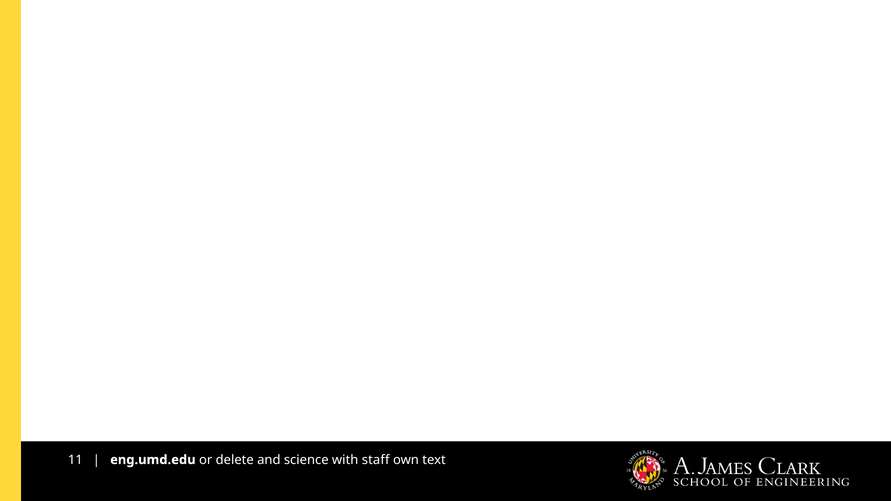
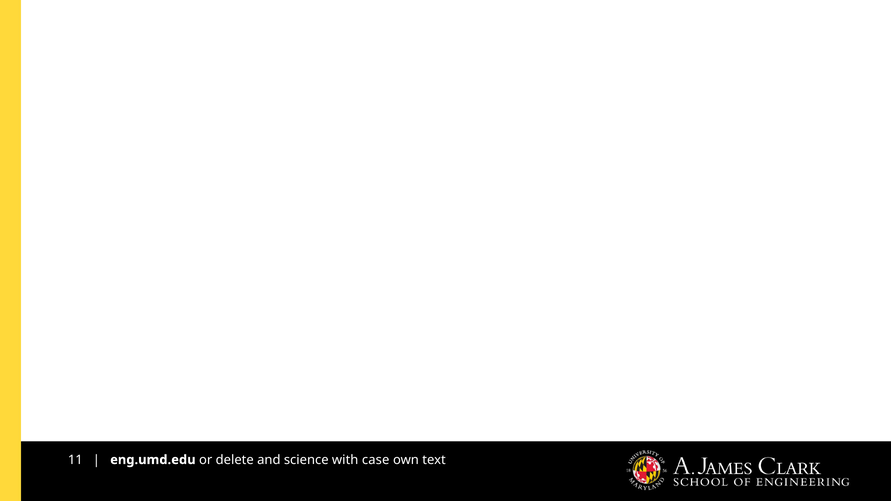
staff: staff -> case
